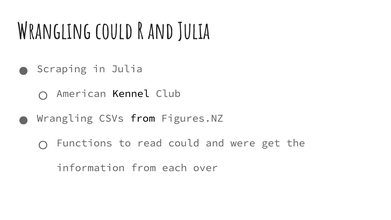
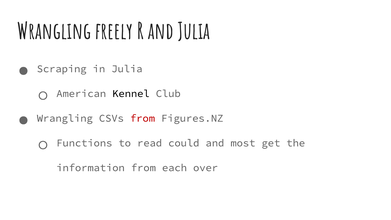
Wrangling could: could -> freely
from at (143, 118) colour: black -> red
were: were -> most
